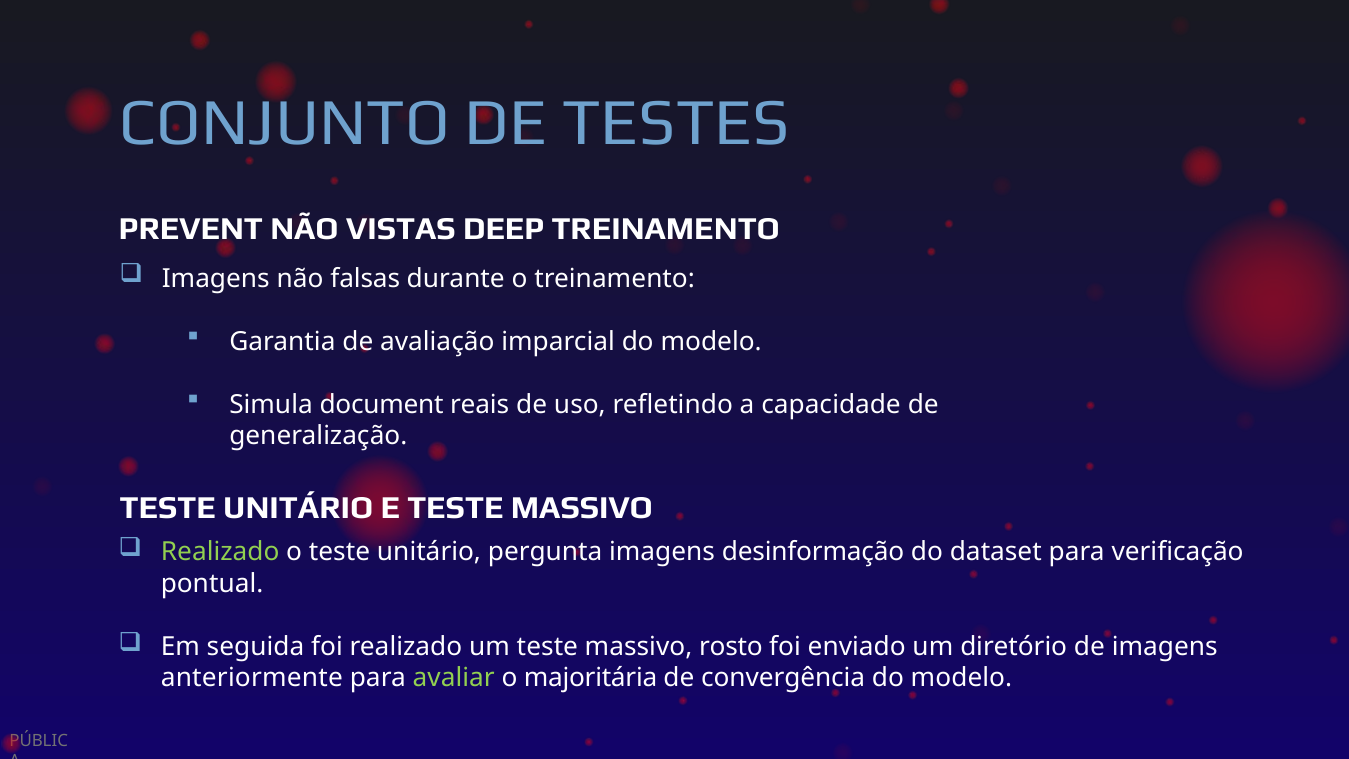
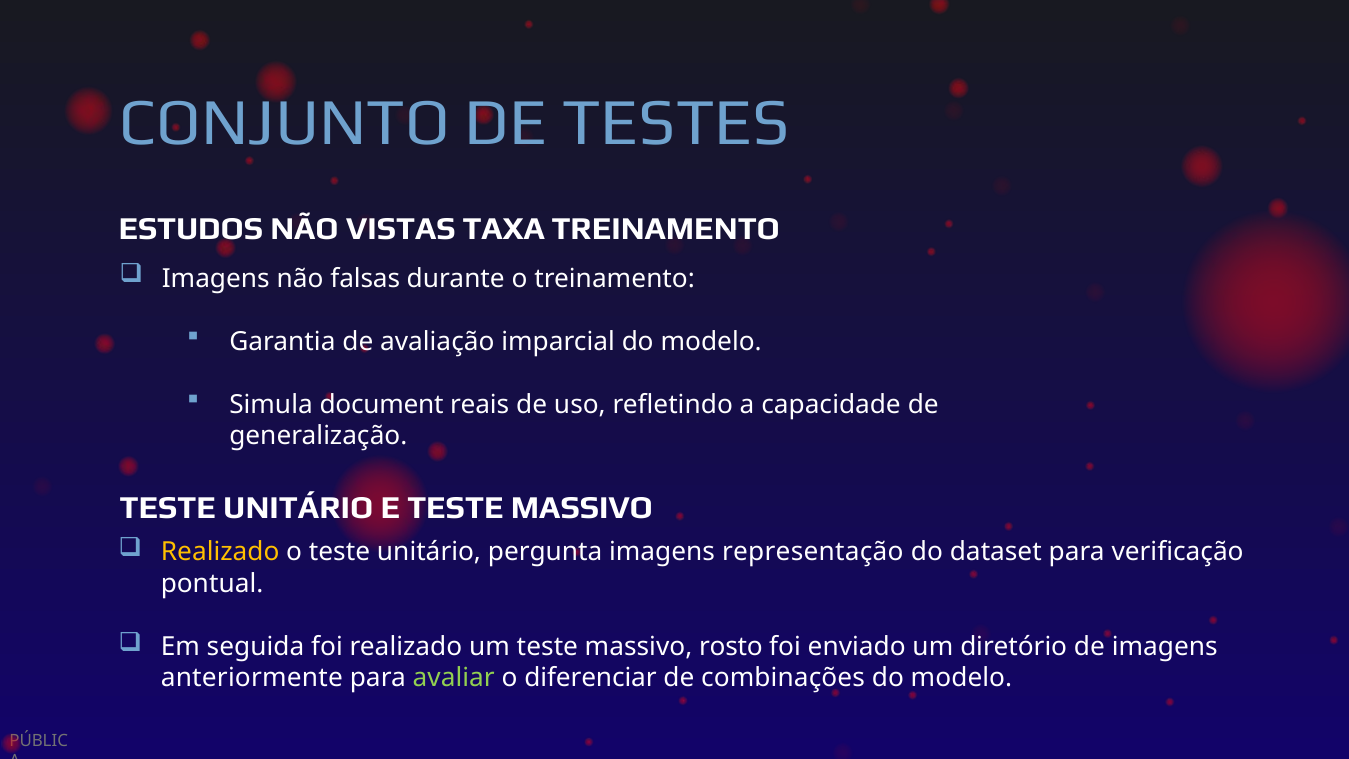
PREVENT: PREVENT -> ESTUDOS
DEEP: DEEP -> TAXA
Realizado at (220, 552) colour: light green -> yellow
desinformação: desinformação -> representação
majoritária: majoritária -> diferenciar
convergência: convergência -> combinações
